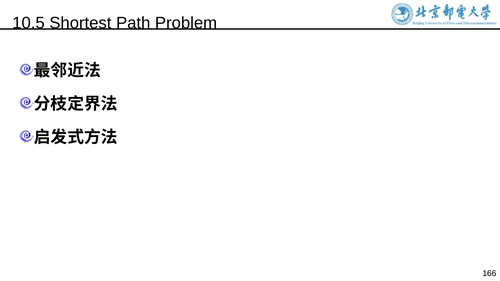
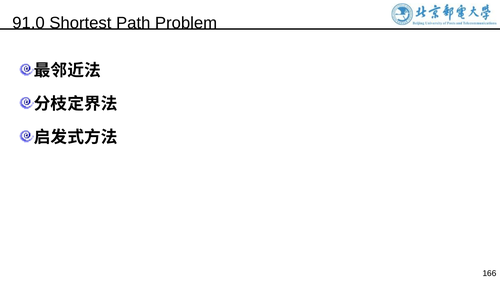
10.5: 10.5 -> 91.0
